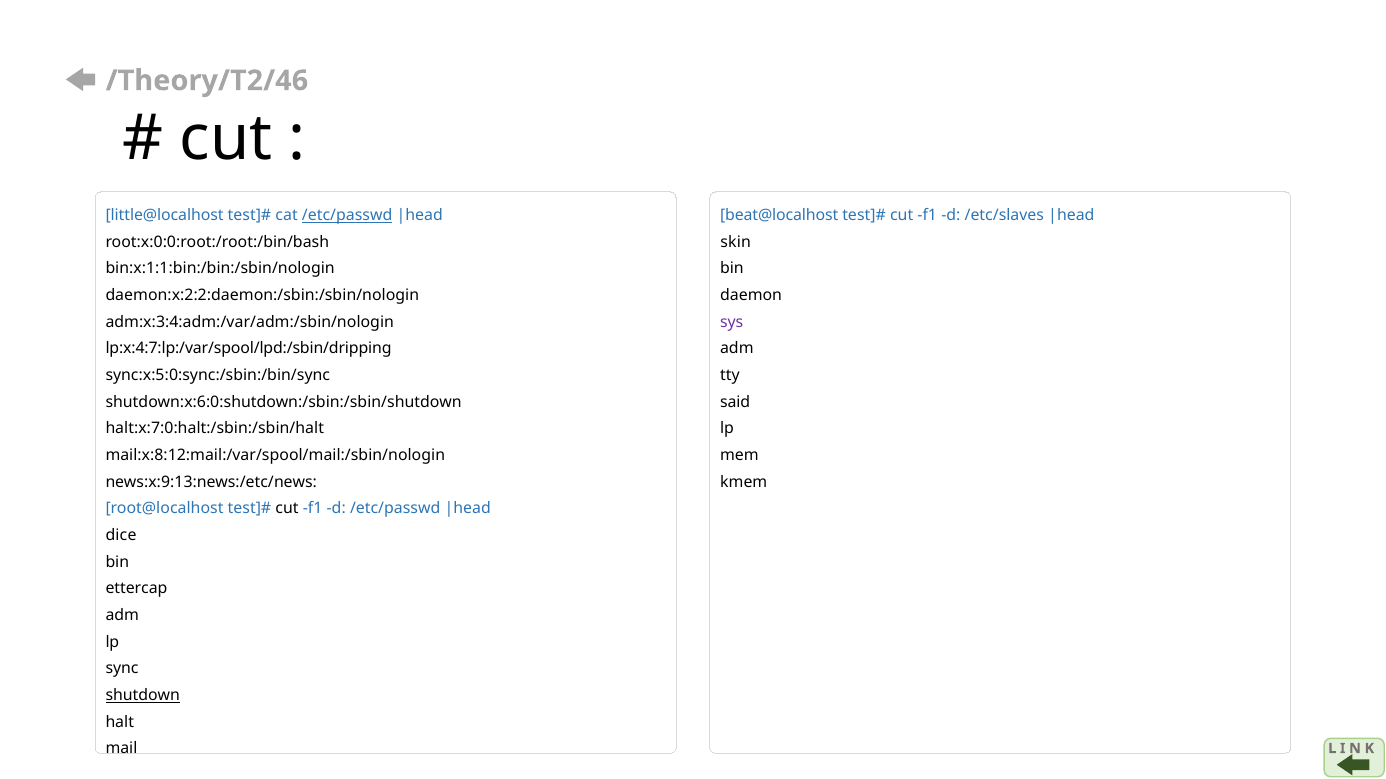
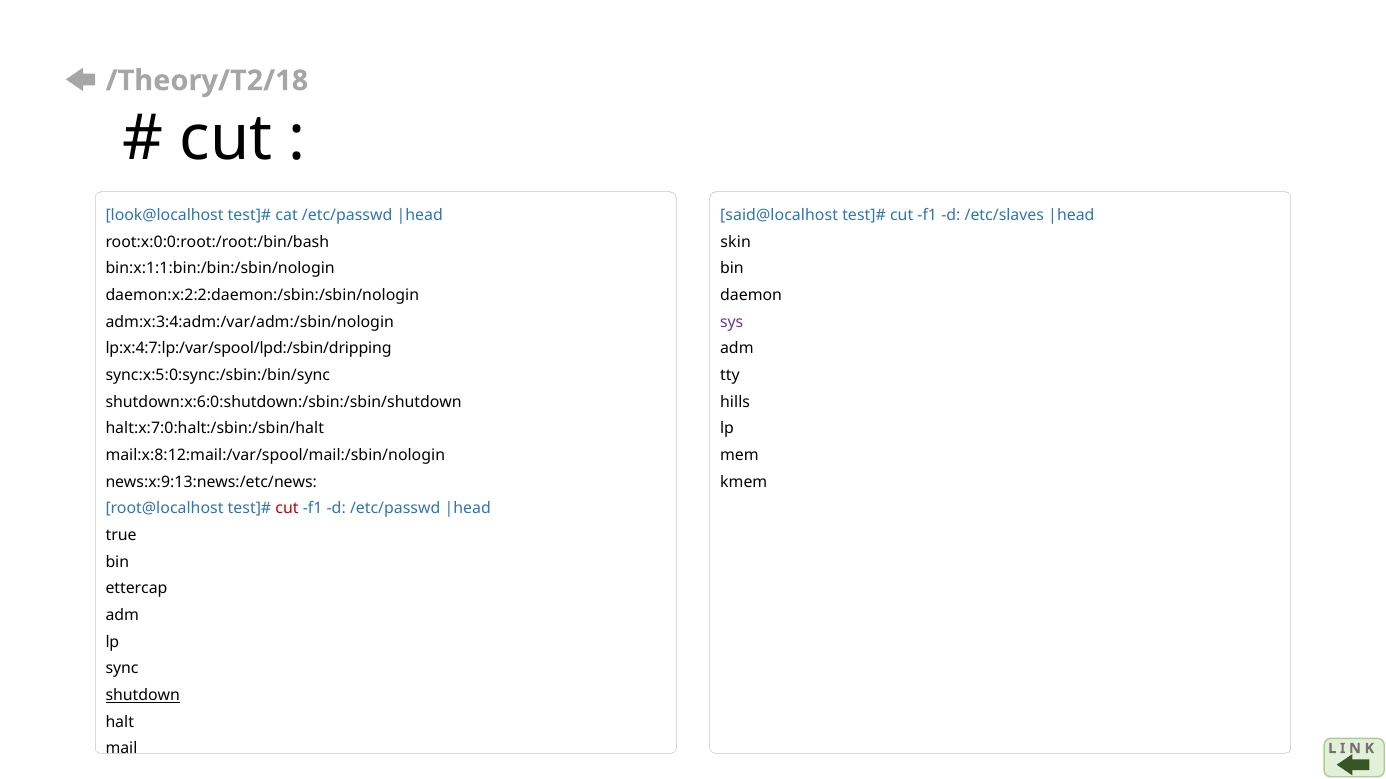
/Theory/T2/46: /Theory/T2/46 -> /Theory/T2/18
little@localhost: little@localhost -> look@localhost
/etc/passwd at (347, 216) underline: present -> none
beat@localhost: beat@localhost -> said@localhost
said: said -> hills
cut at (287, 509) colour: black -> red
dice: dice -> true
